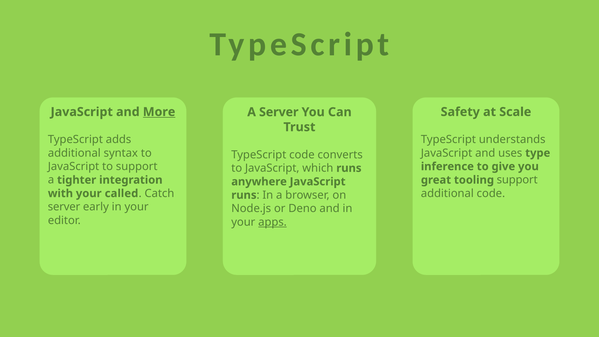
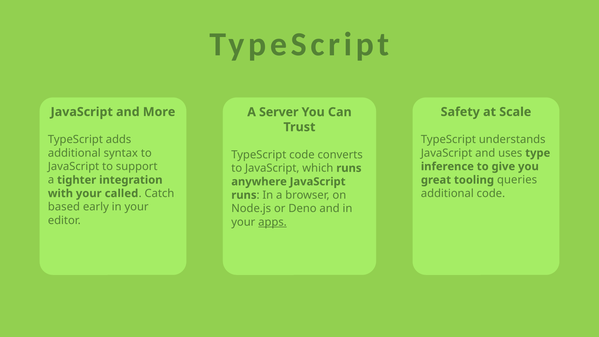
More underline: present -> none
tooling support: support -> queries
server at (64, 207): server -> based
